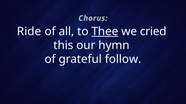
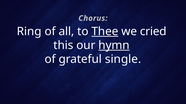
Ride: Ride -> Ring
hymn underline: none -> present
follow: follow -> single
